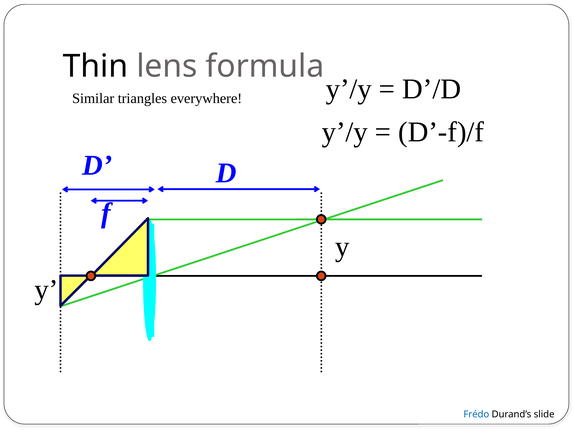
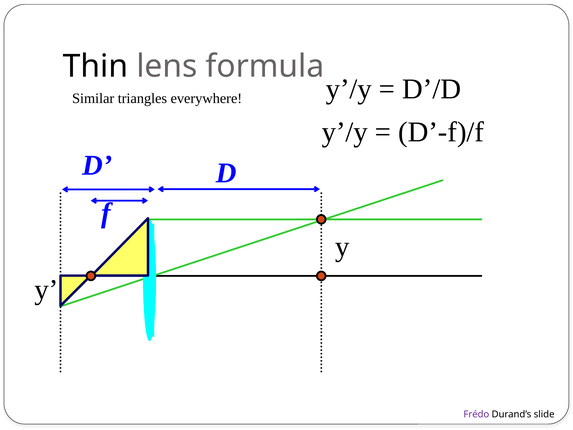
Frédo colour: blue -> purple
